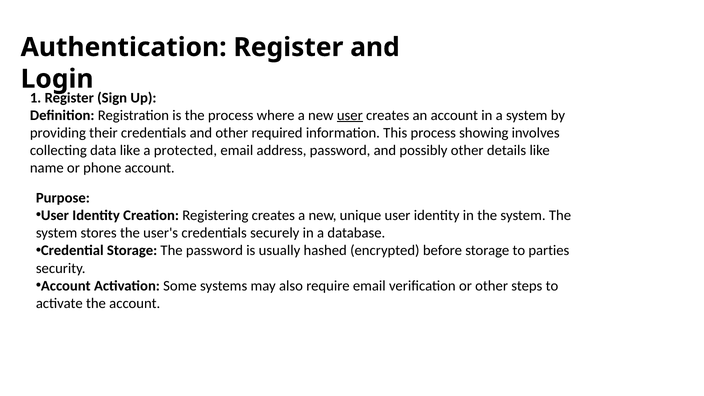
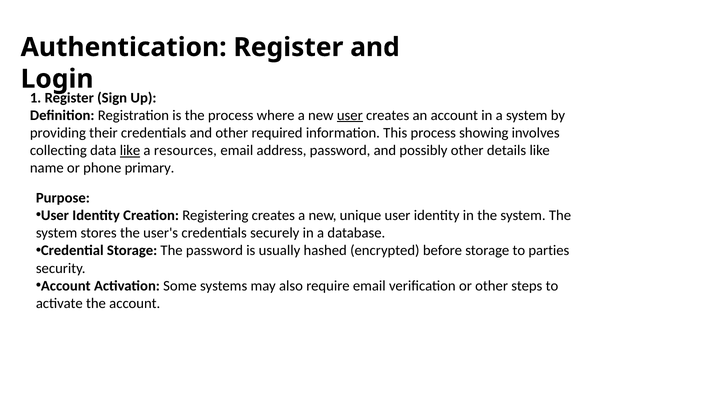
like at (130, 150) underline: none -> present
protected: protected -> resources
phone account: account -> primary
